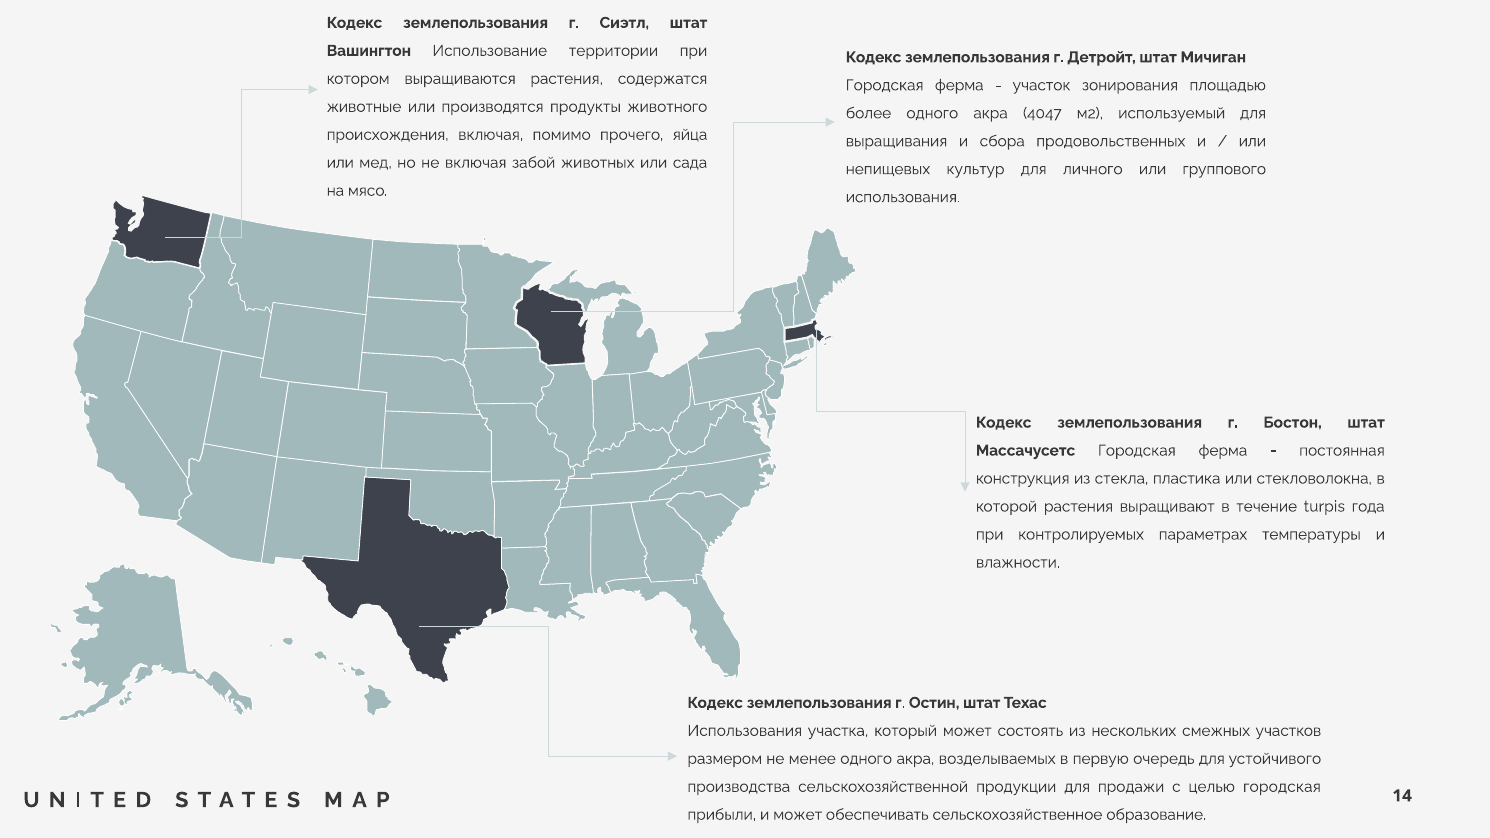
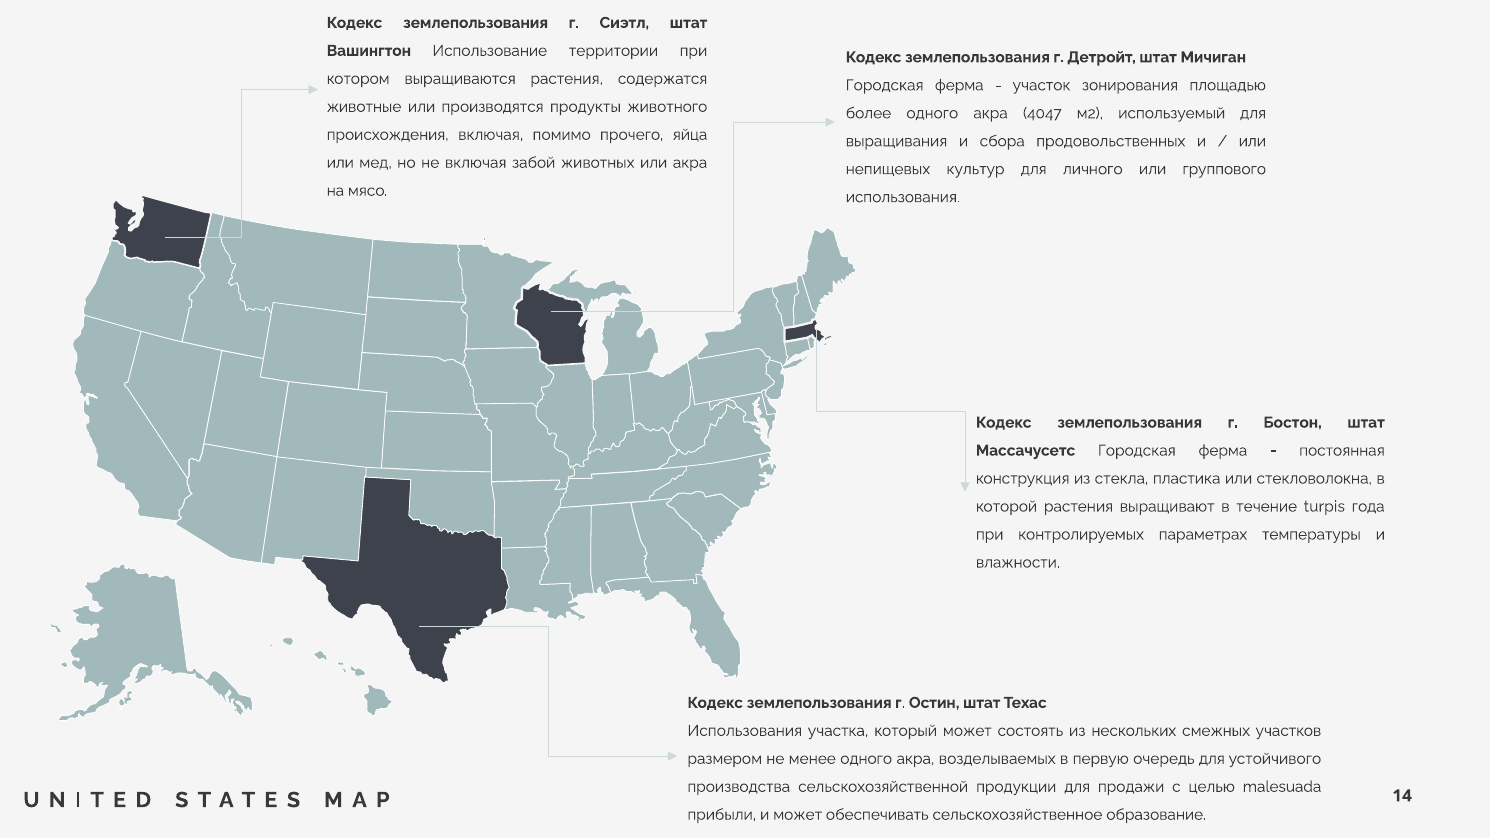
или сада: сада -> акра
целью городская: городская -> malesuada
